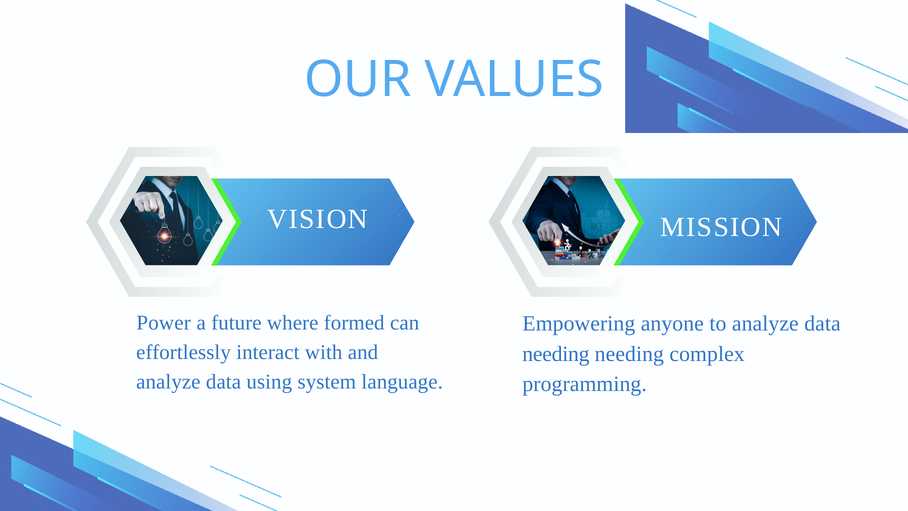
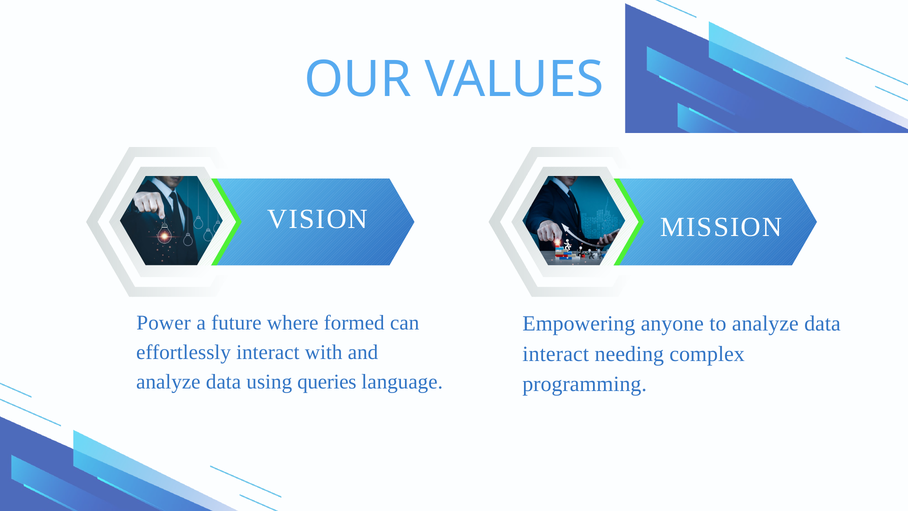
needing at (556, 354): needing -> interact
system: system -> queries
